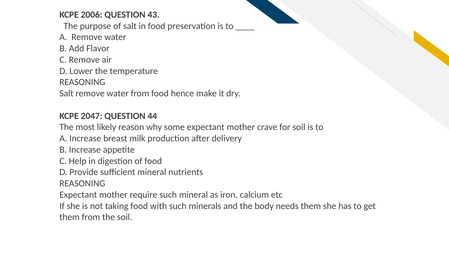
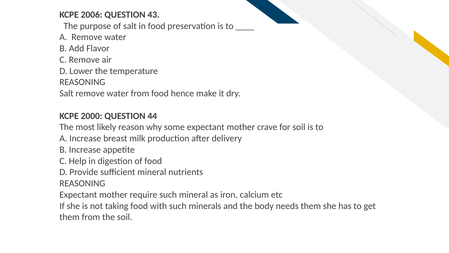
2047: 2047 -> 2000
